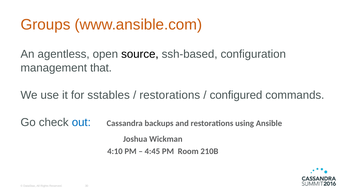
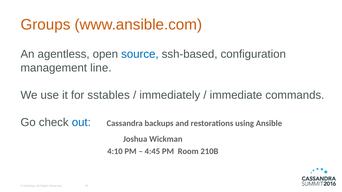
source colour: black -> blue
that: that -> line
restorations at (170, 95): restorations -> immediately
configured: configured -> immediate
